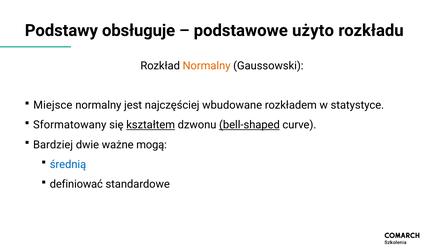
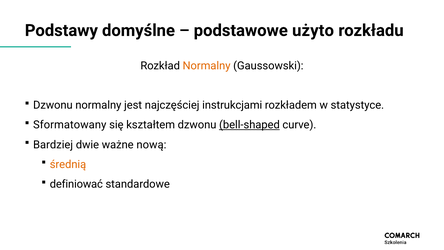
obsługuje: obsługuje -> domyślne
Miejsce at (53, 105): Miejsce -> Dzwonu
wbudowane: wbudowane -> instrukcjami
kształtem underline: present -> none
mogą: mogą -> nową
średnią colour: blue -> orange
